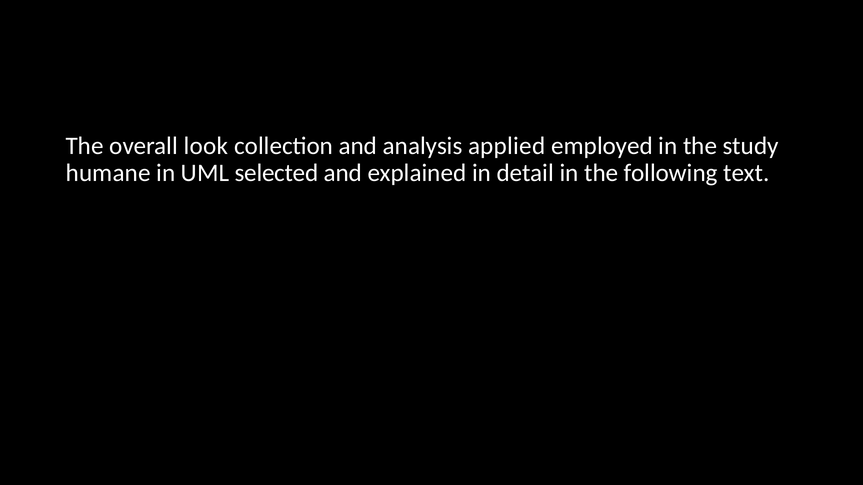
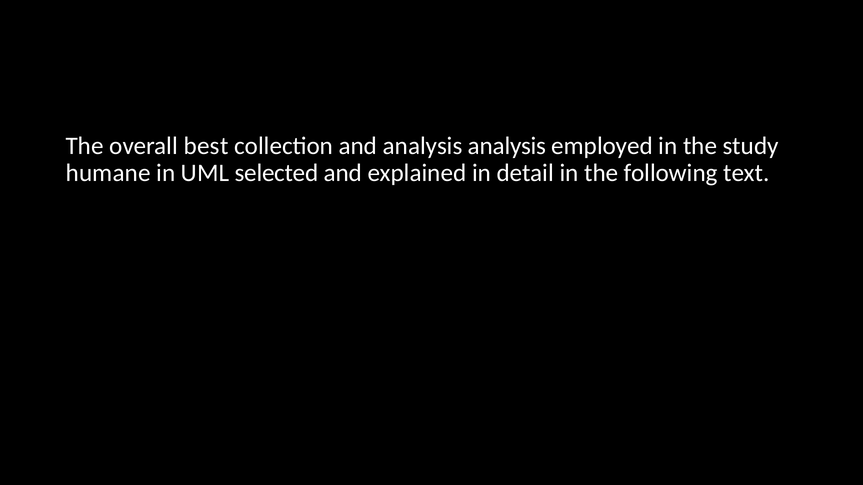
look: look -> best
analysis applied: applied -> analysis
